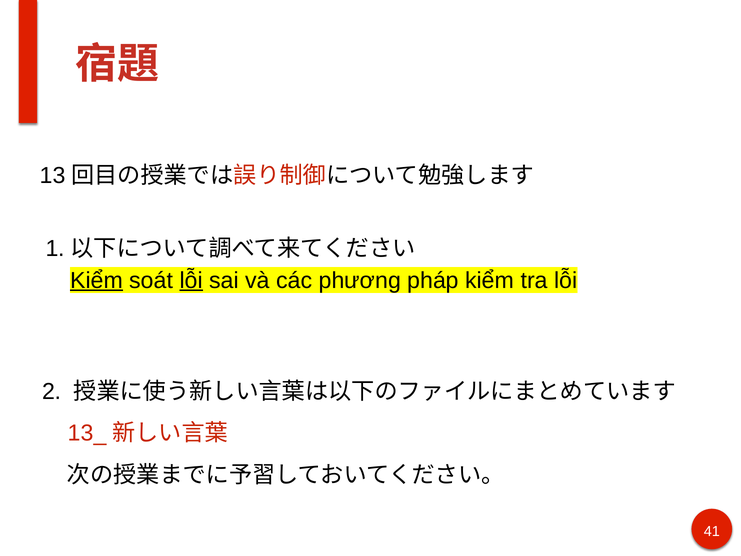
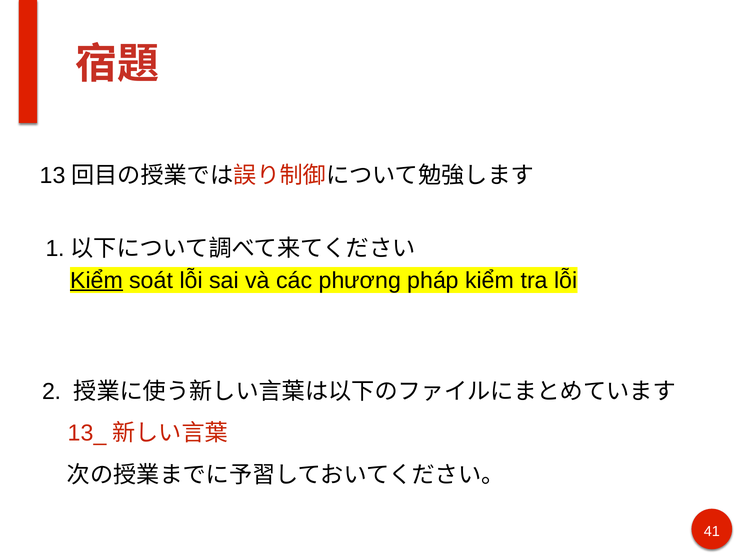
lỗi at (191, 280) underline: present -> none
